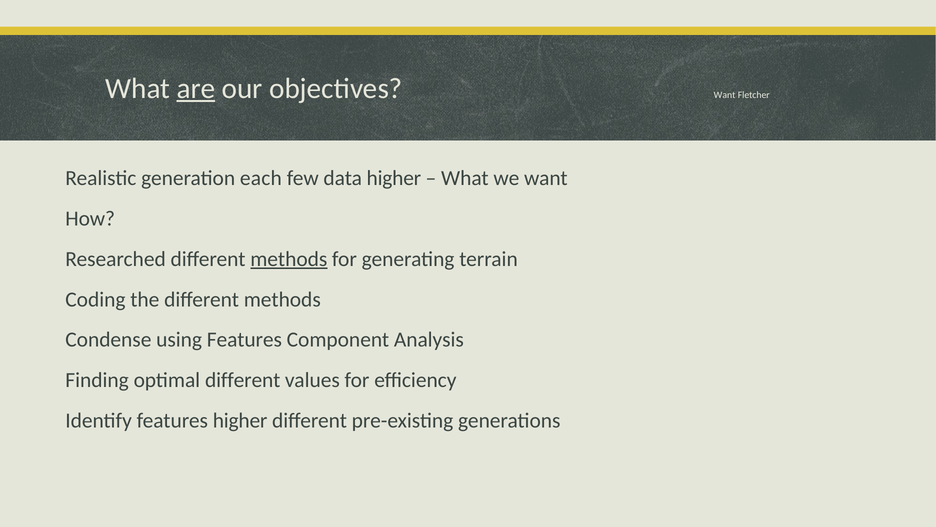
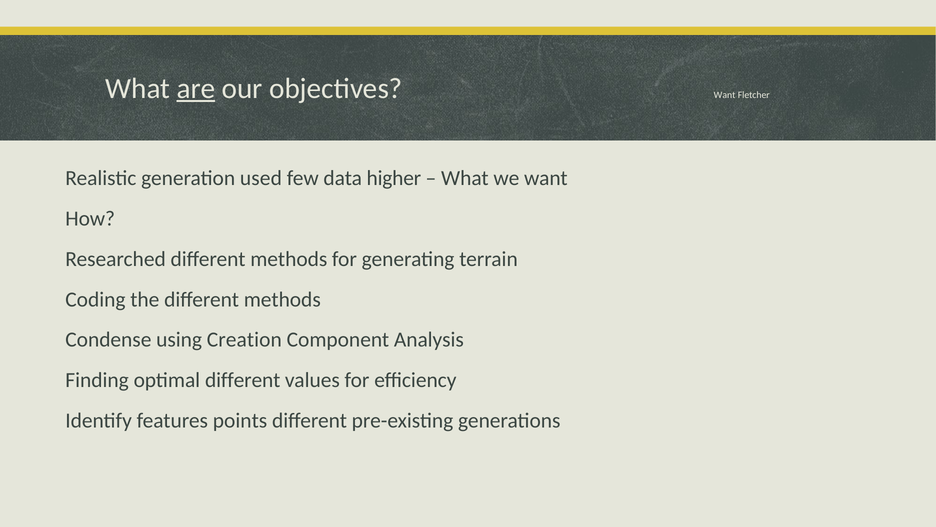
each: each -> used
methods at (289, 259) underline: present -> none
using Features: Features -> Creation
features higher: higher -> points
